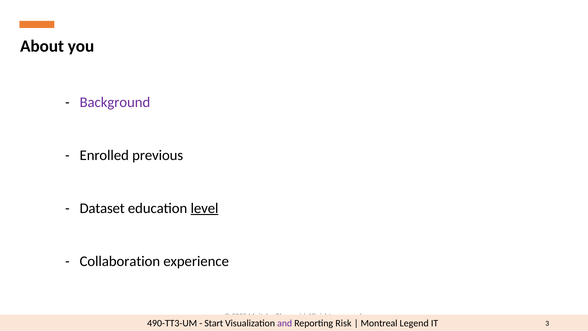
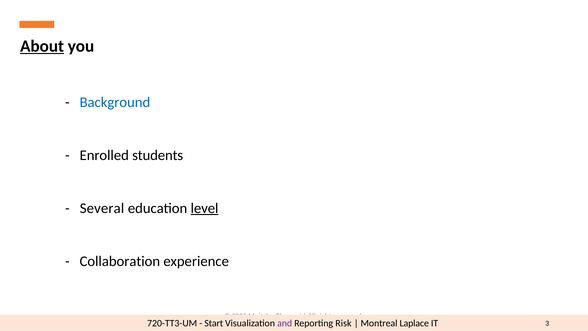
About underline: none -> present
Background colour: purple -> blue
previous: previous -> students
Dataset: Dataset -> Several
490-TT3-UM: 490-TT3-UM -> 720-TT3-UM
Legend: Legend -> Laplace
